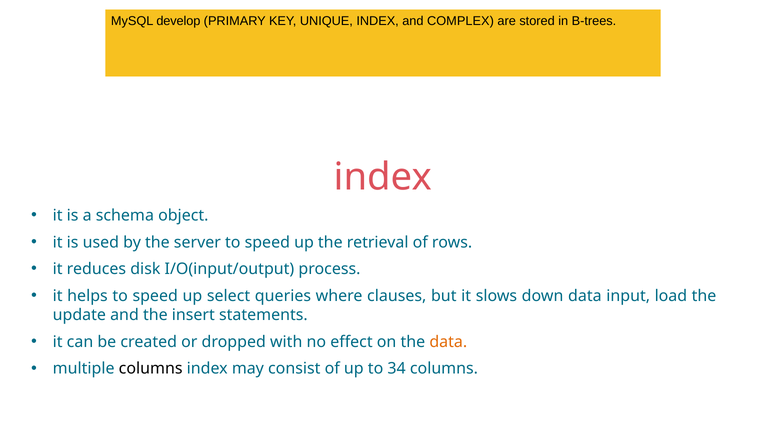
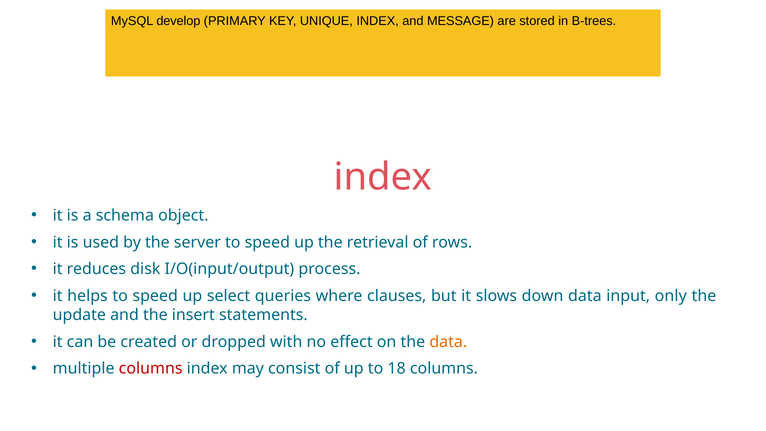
COMPLEX: COMPLEX -> MESSAGE
load: load -> only
columns at (151, 369) colour: black -> red
34: 34 -> 18
